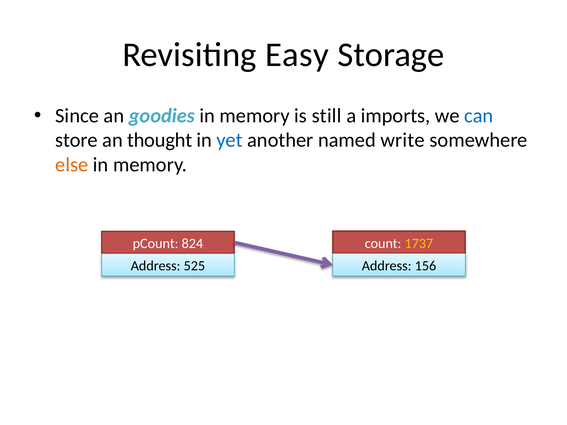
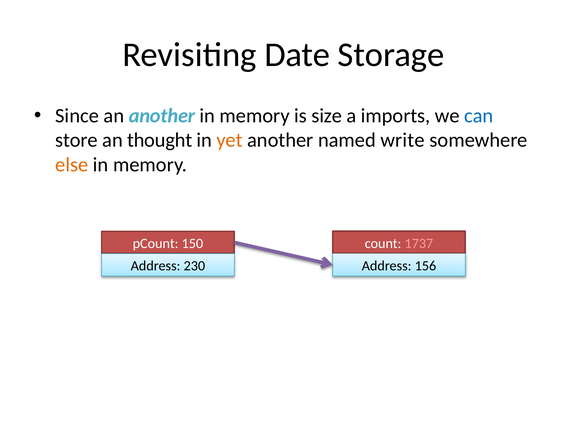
Easy: Easy -> Date
an goodies: goodies -> another
still: still -> size
yet colour: blue -> orange
1737 colour: yellow -> pink
824: 824 -> 150
525: 525 -> 230
